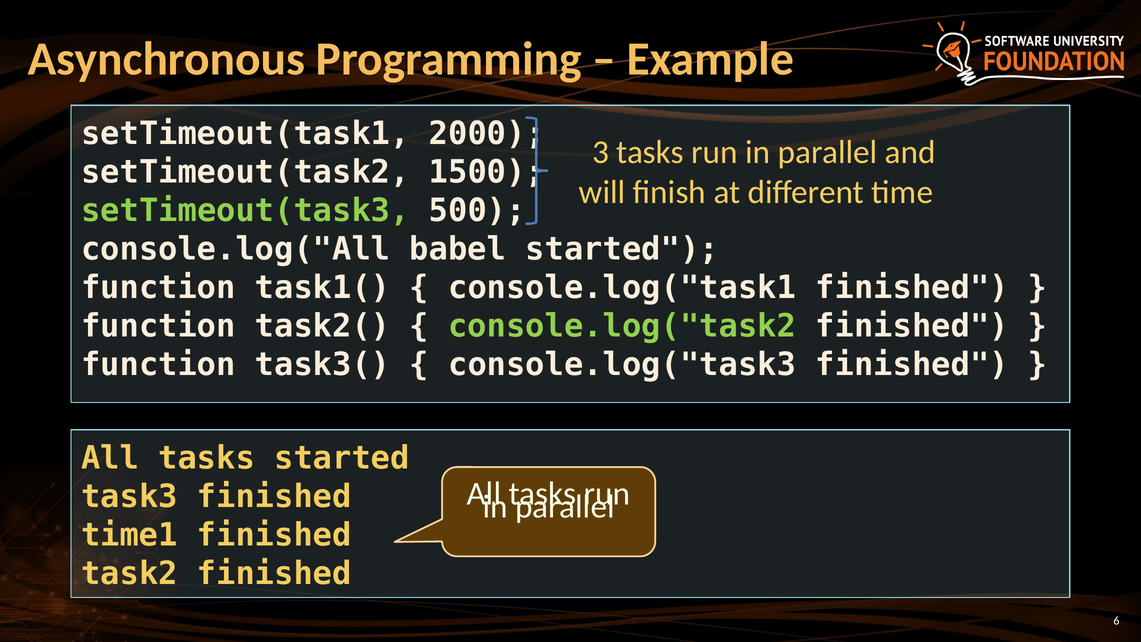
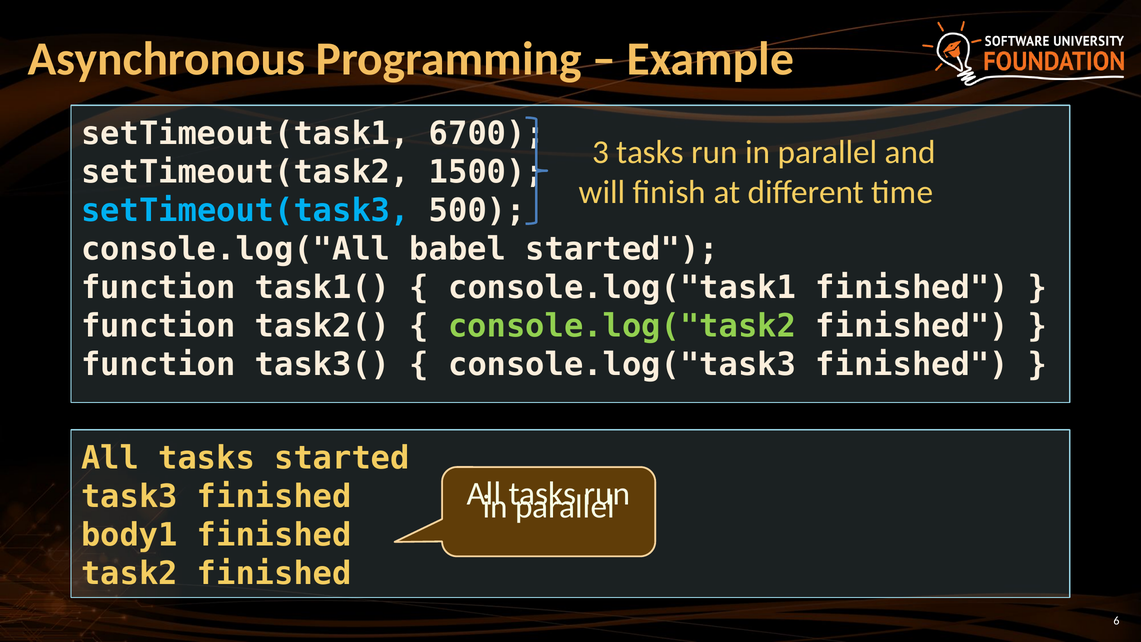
2000: 2000 -> 6700
setTimeout(task3 colour: light green -> light blue
time1: time1 -> body1
